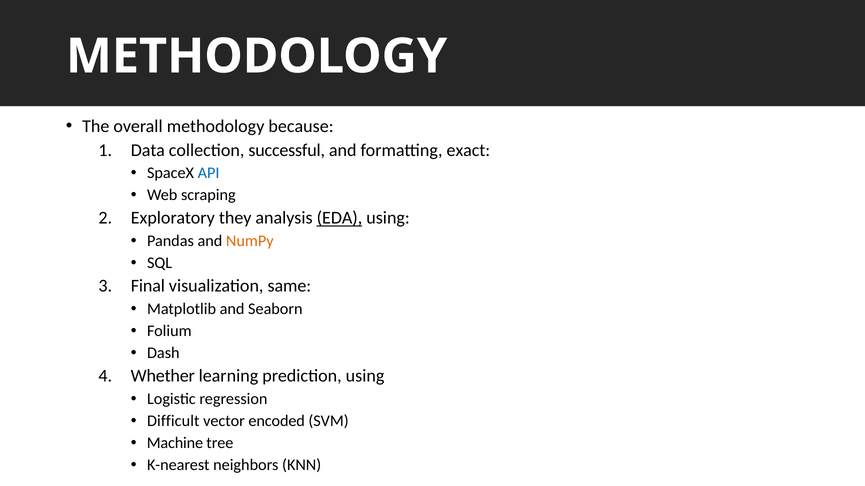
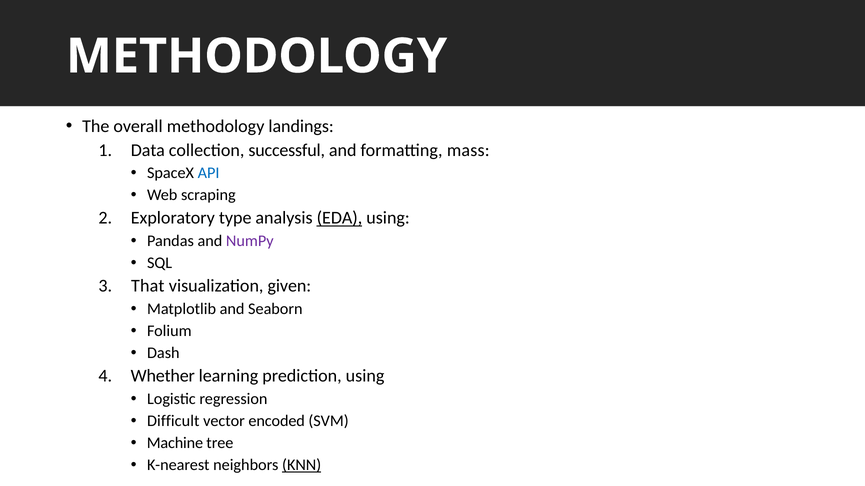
because: because -> landings
exact: exact -> mass
they: they -> type
NumPy colour: orange -> purple
Final: Final -> That
same: same -> given
KNN underline: none -> present
